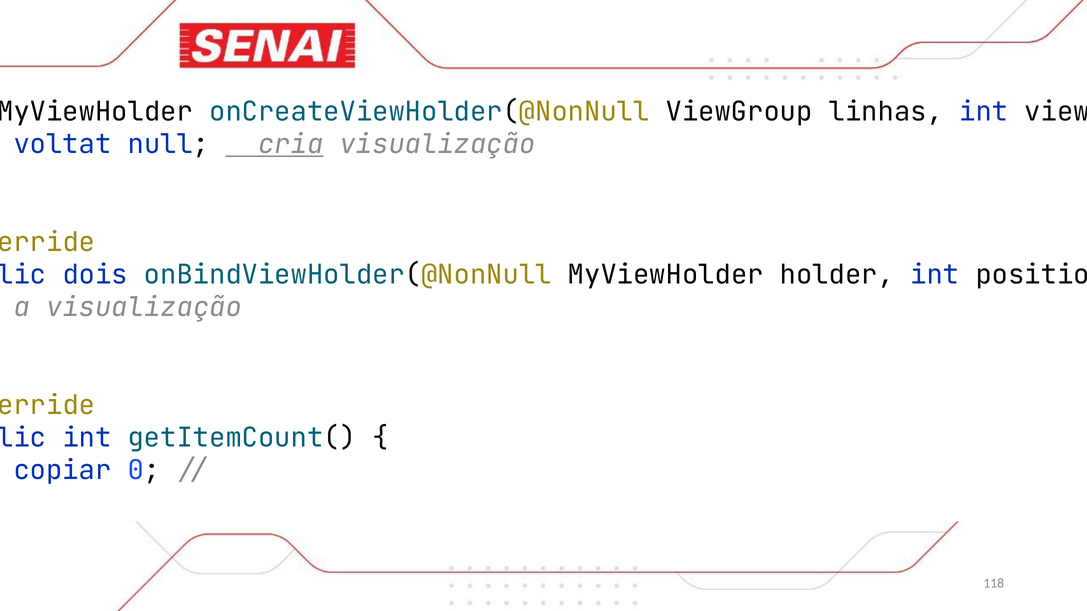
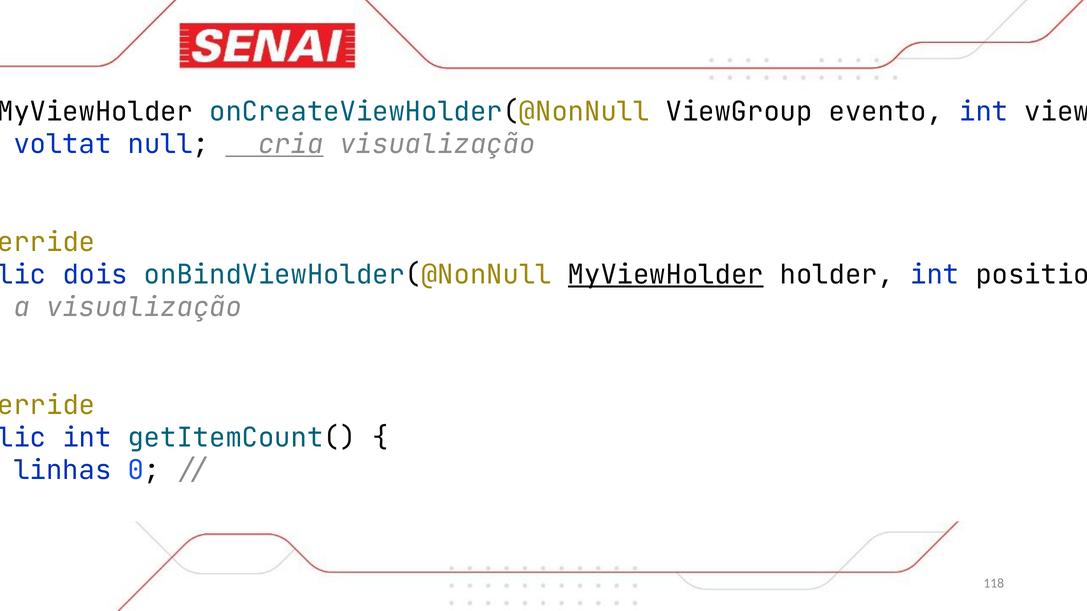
linhas: linhas -> evento
MyViewHolder at (666, 275) underline: none -> present
copiar: copiar -> linhas
